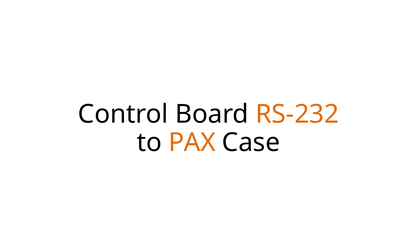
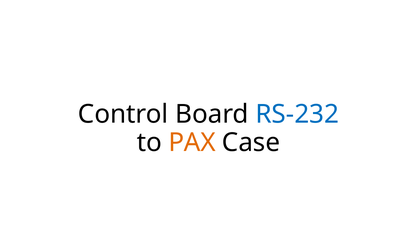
RS-232 colour: orange -> blue
